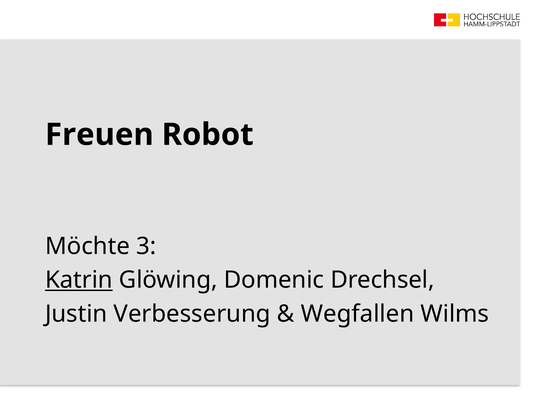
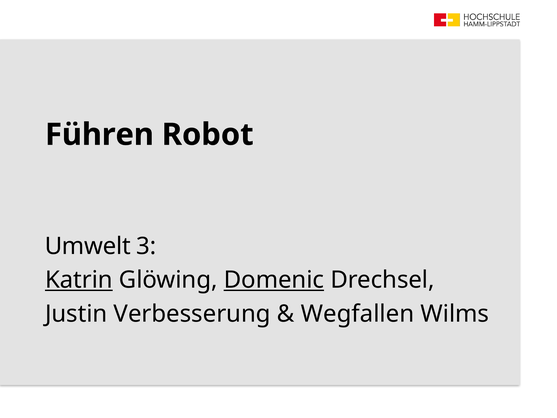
Freuen: Freuen -> Führen
Möchte: Möchte -> Umwelt
Domenic underline: none -> present
